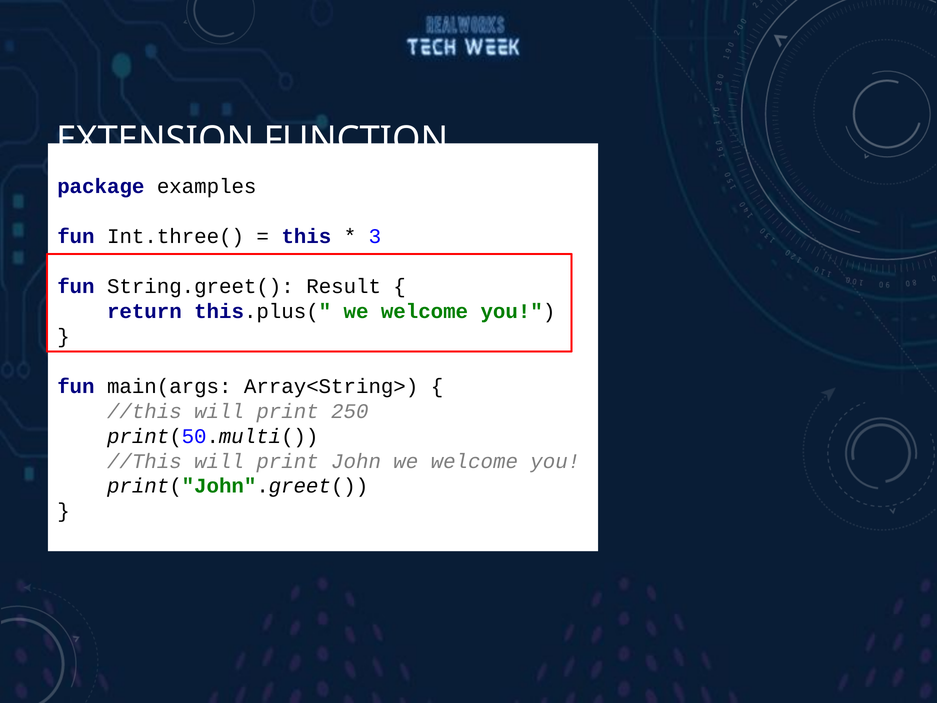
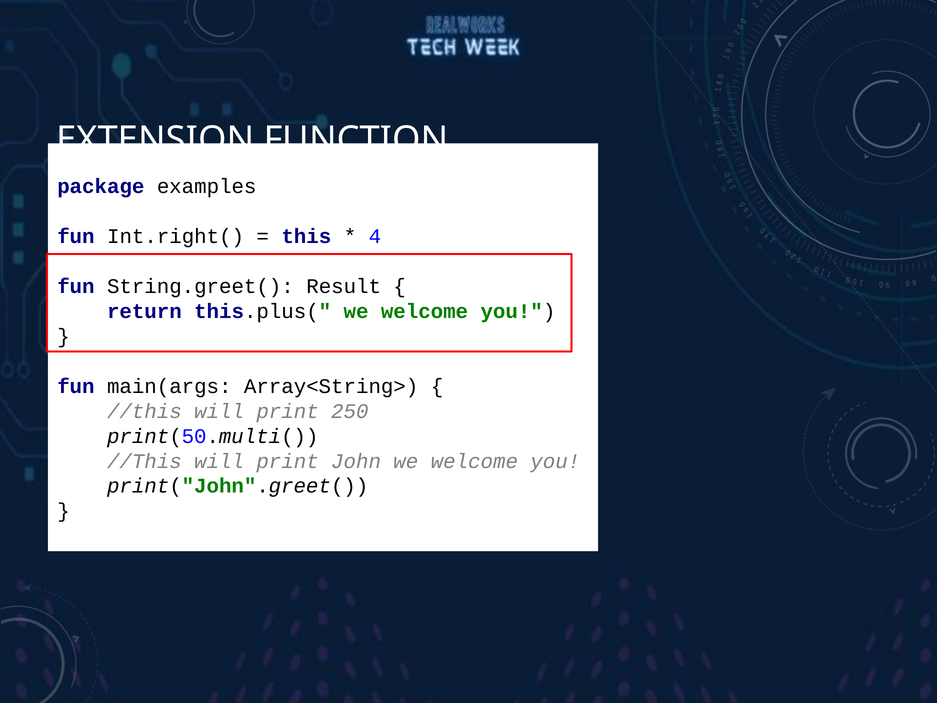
Int.three(: Int.three( -> Int.right(
3: 3 -> 4
